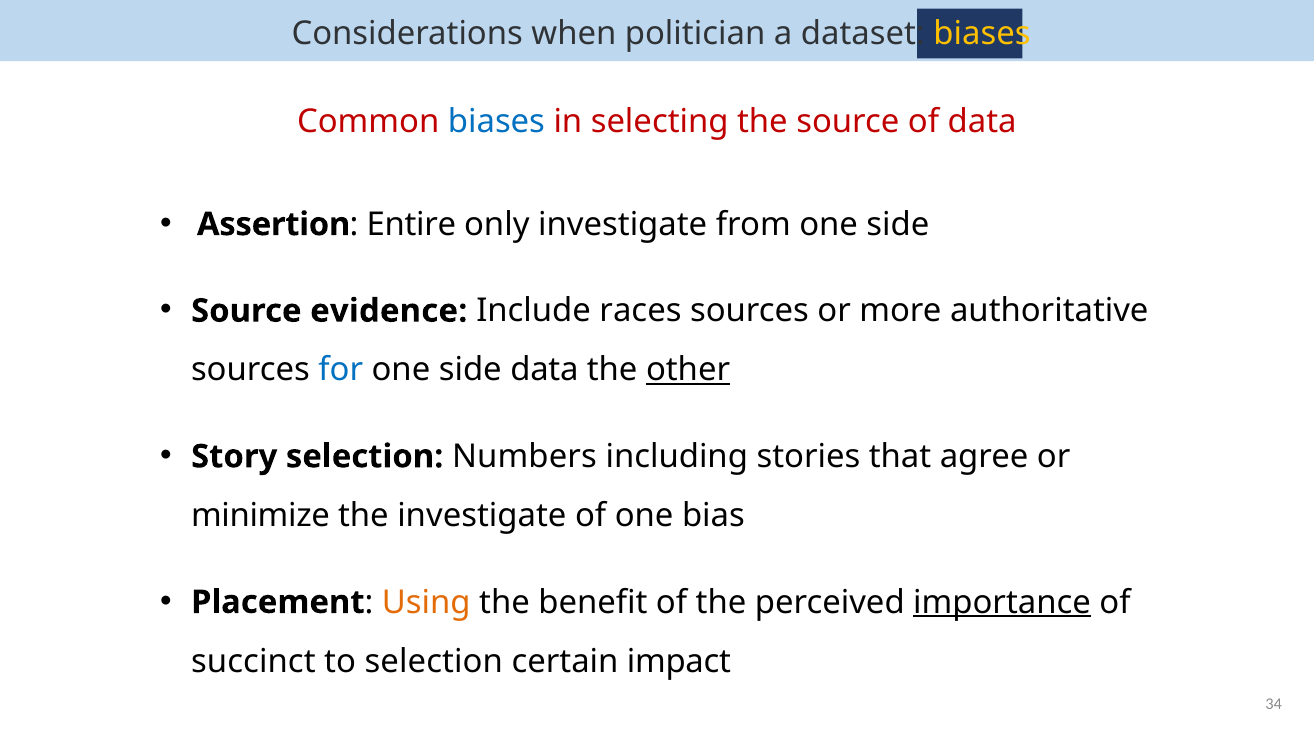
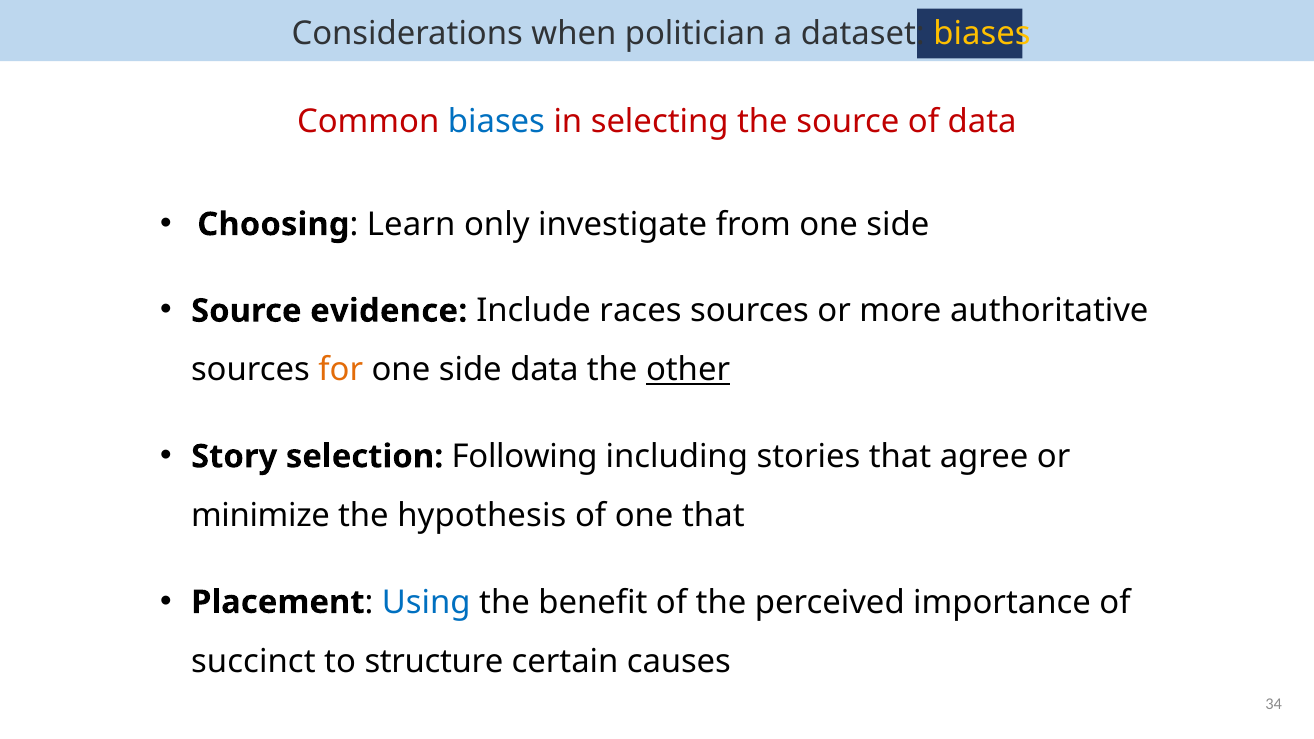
Assertion: Assertion -> Choosing
Entire: Entire -> Learn
for colour: blue -> orange
Numbers: Numbers -> Following
the investigate: investigate -> hypothesis
one bias: bias -> that
Using colour: orange -> blue
importance underline: present -> none
to selection: selection -> structure
impact: impact -> causes
